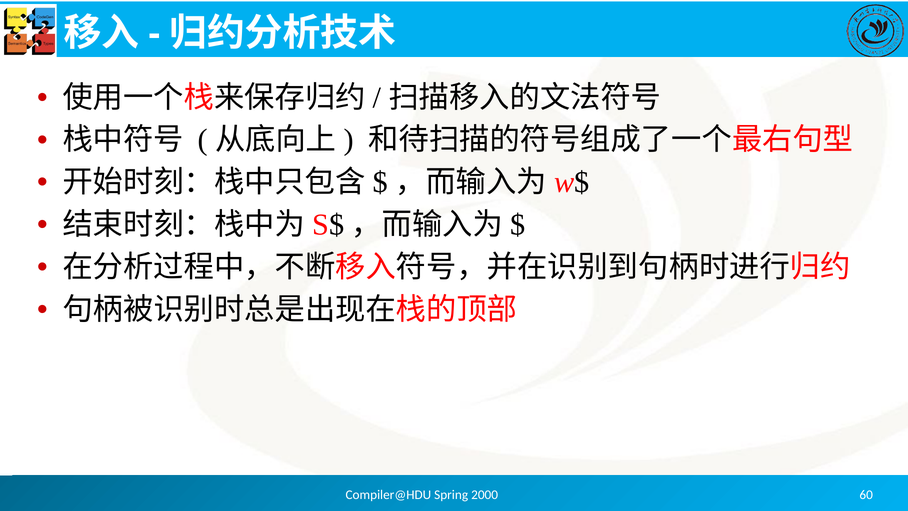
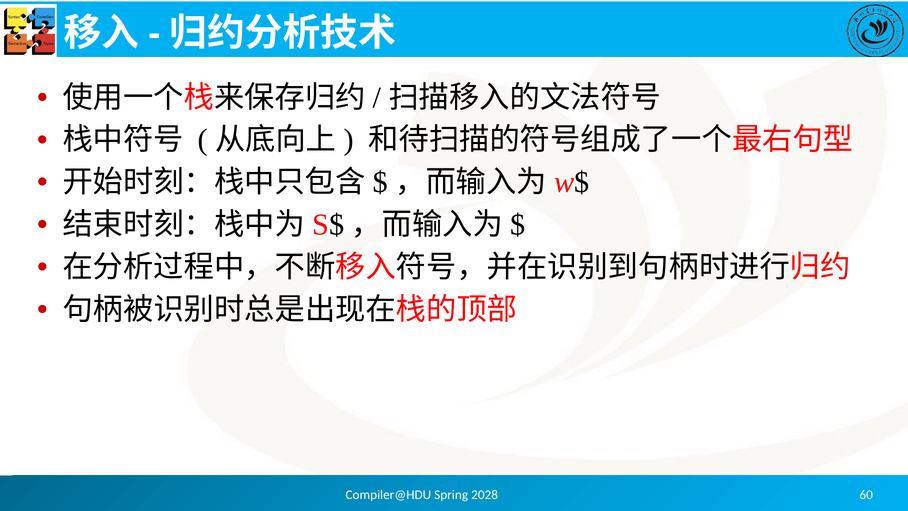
2000: 2000 -> 2028
